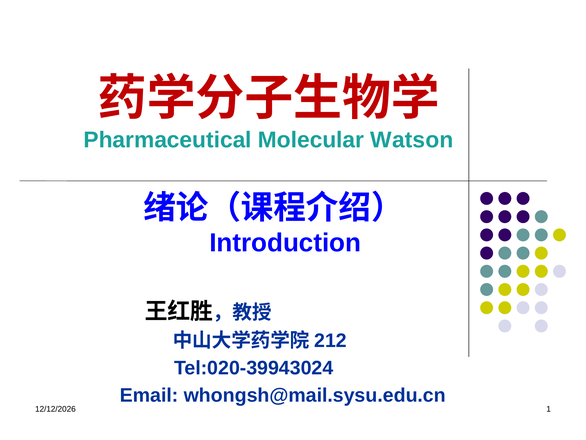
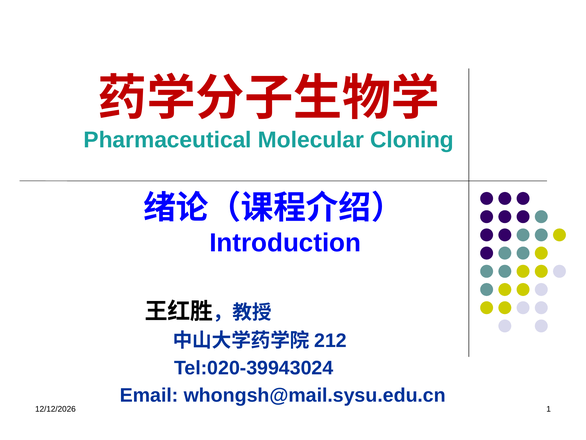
Watson: Watson -> Cloning
